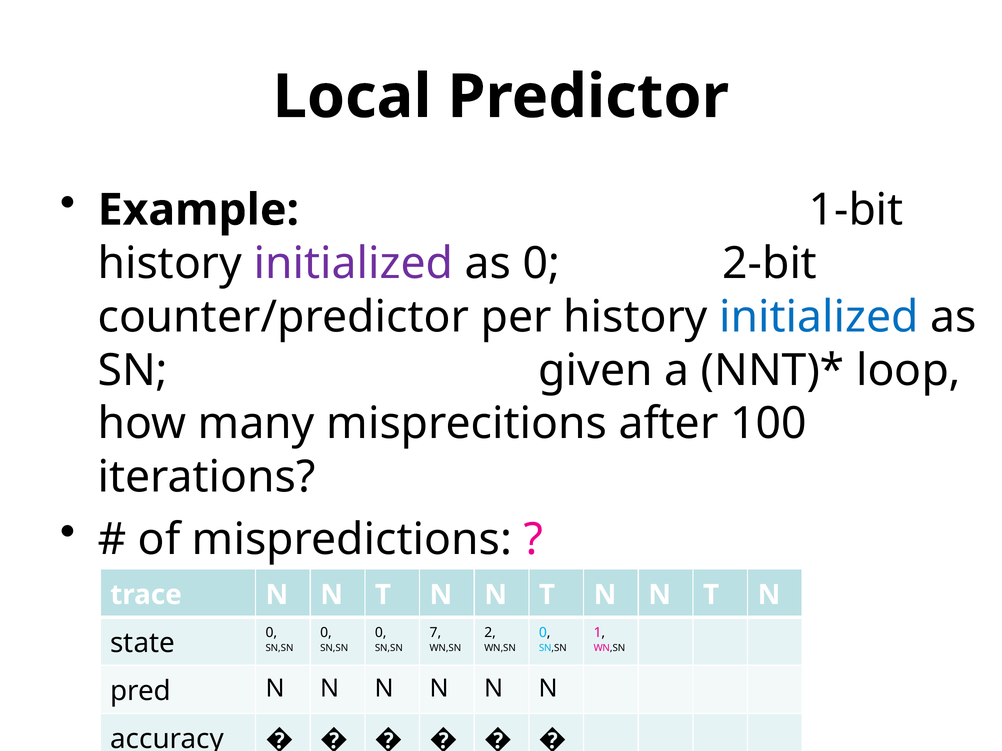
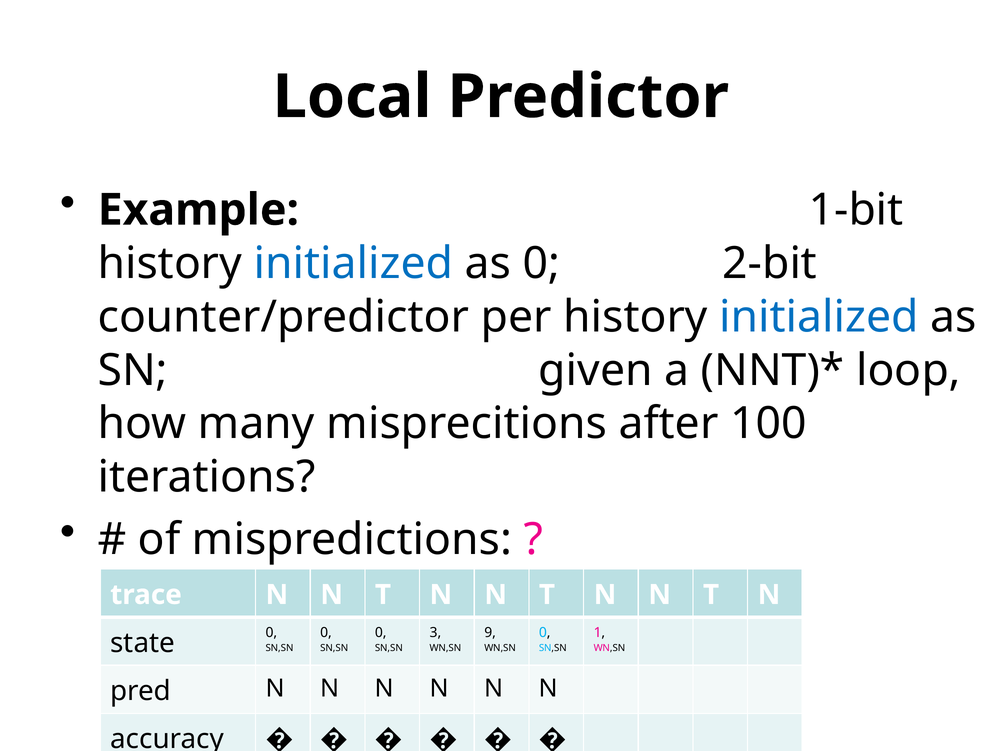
initialized at (353, 264) colour: purple -> blue
7: 7 -> 3
2: 2 -> 9
